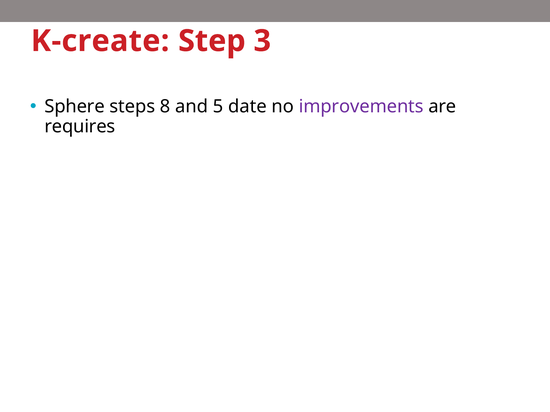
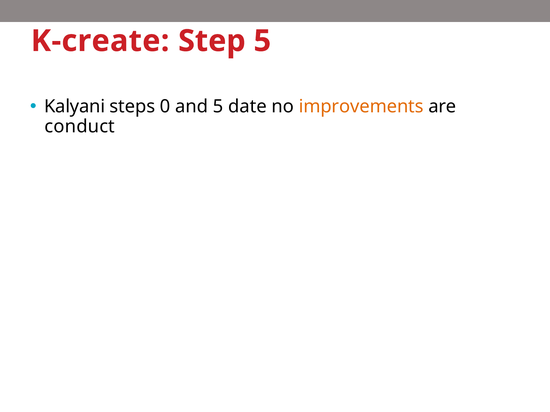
Step 3: 3 -> 5
Sphere: Sphere -> Kalyani
8: 8 -> 0
improvements colour: purple -> orange
requires: requires -> conduct
